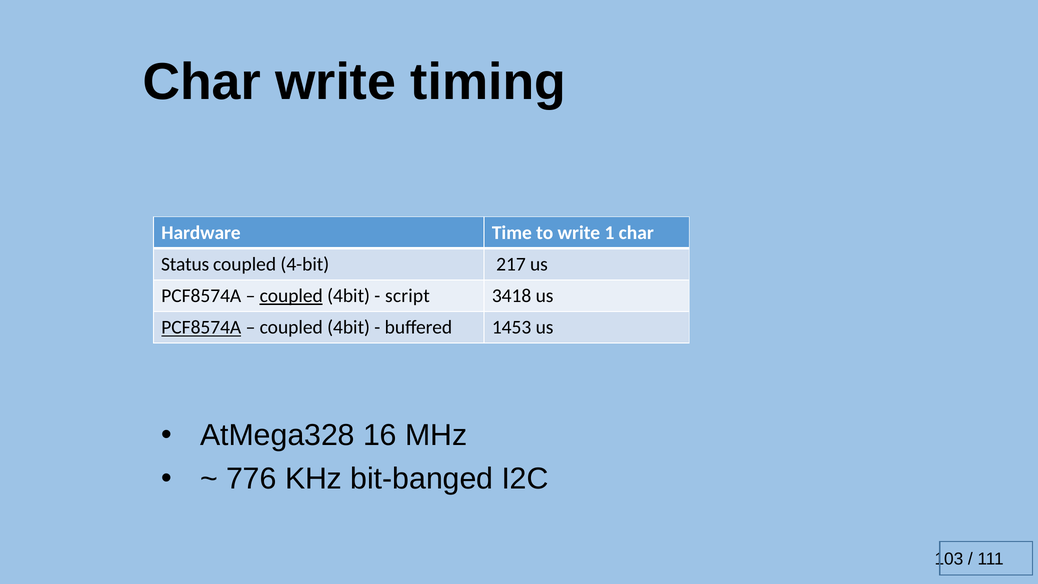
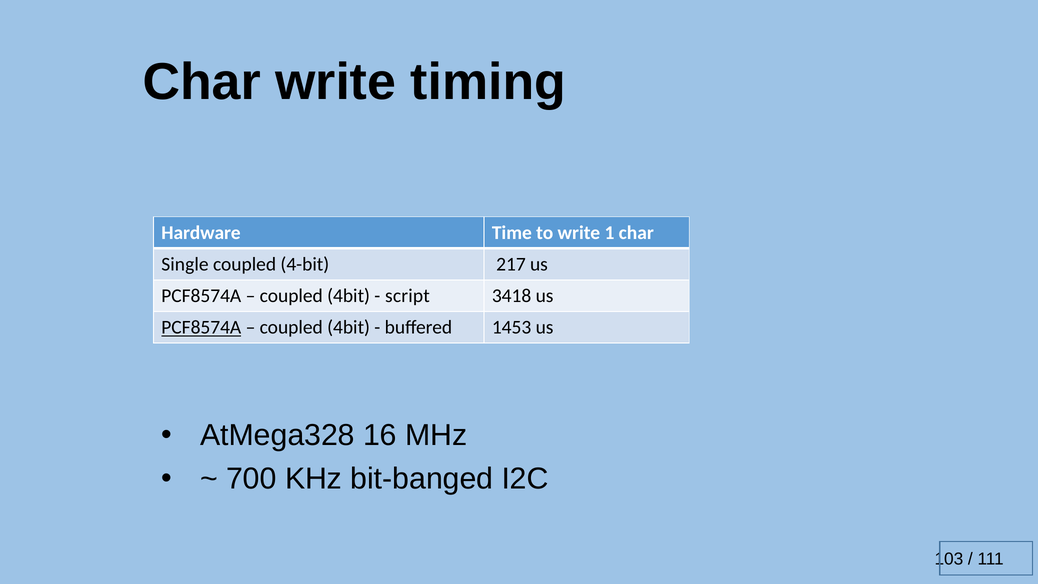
Status: Status -> Single
coupled at (291, 296) underline: present -> none
776: 776 -> 700
